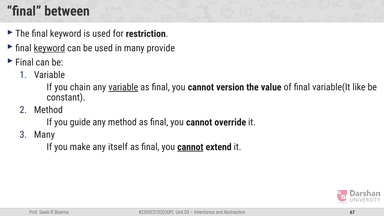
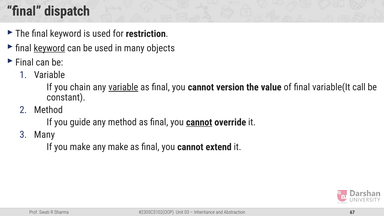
between: between -> dispatch
provide: provide -> objects
like: like -> call
cannot at (199, 122) underline: none -> present
any itself: itself -> make
cannot at (190, 147) underline: present -> none
